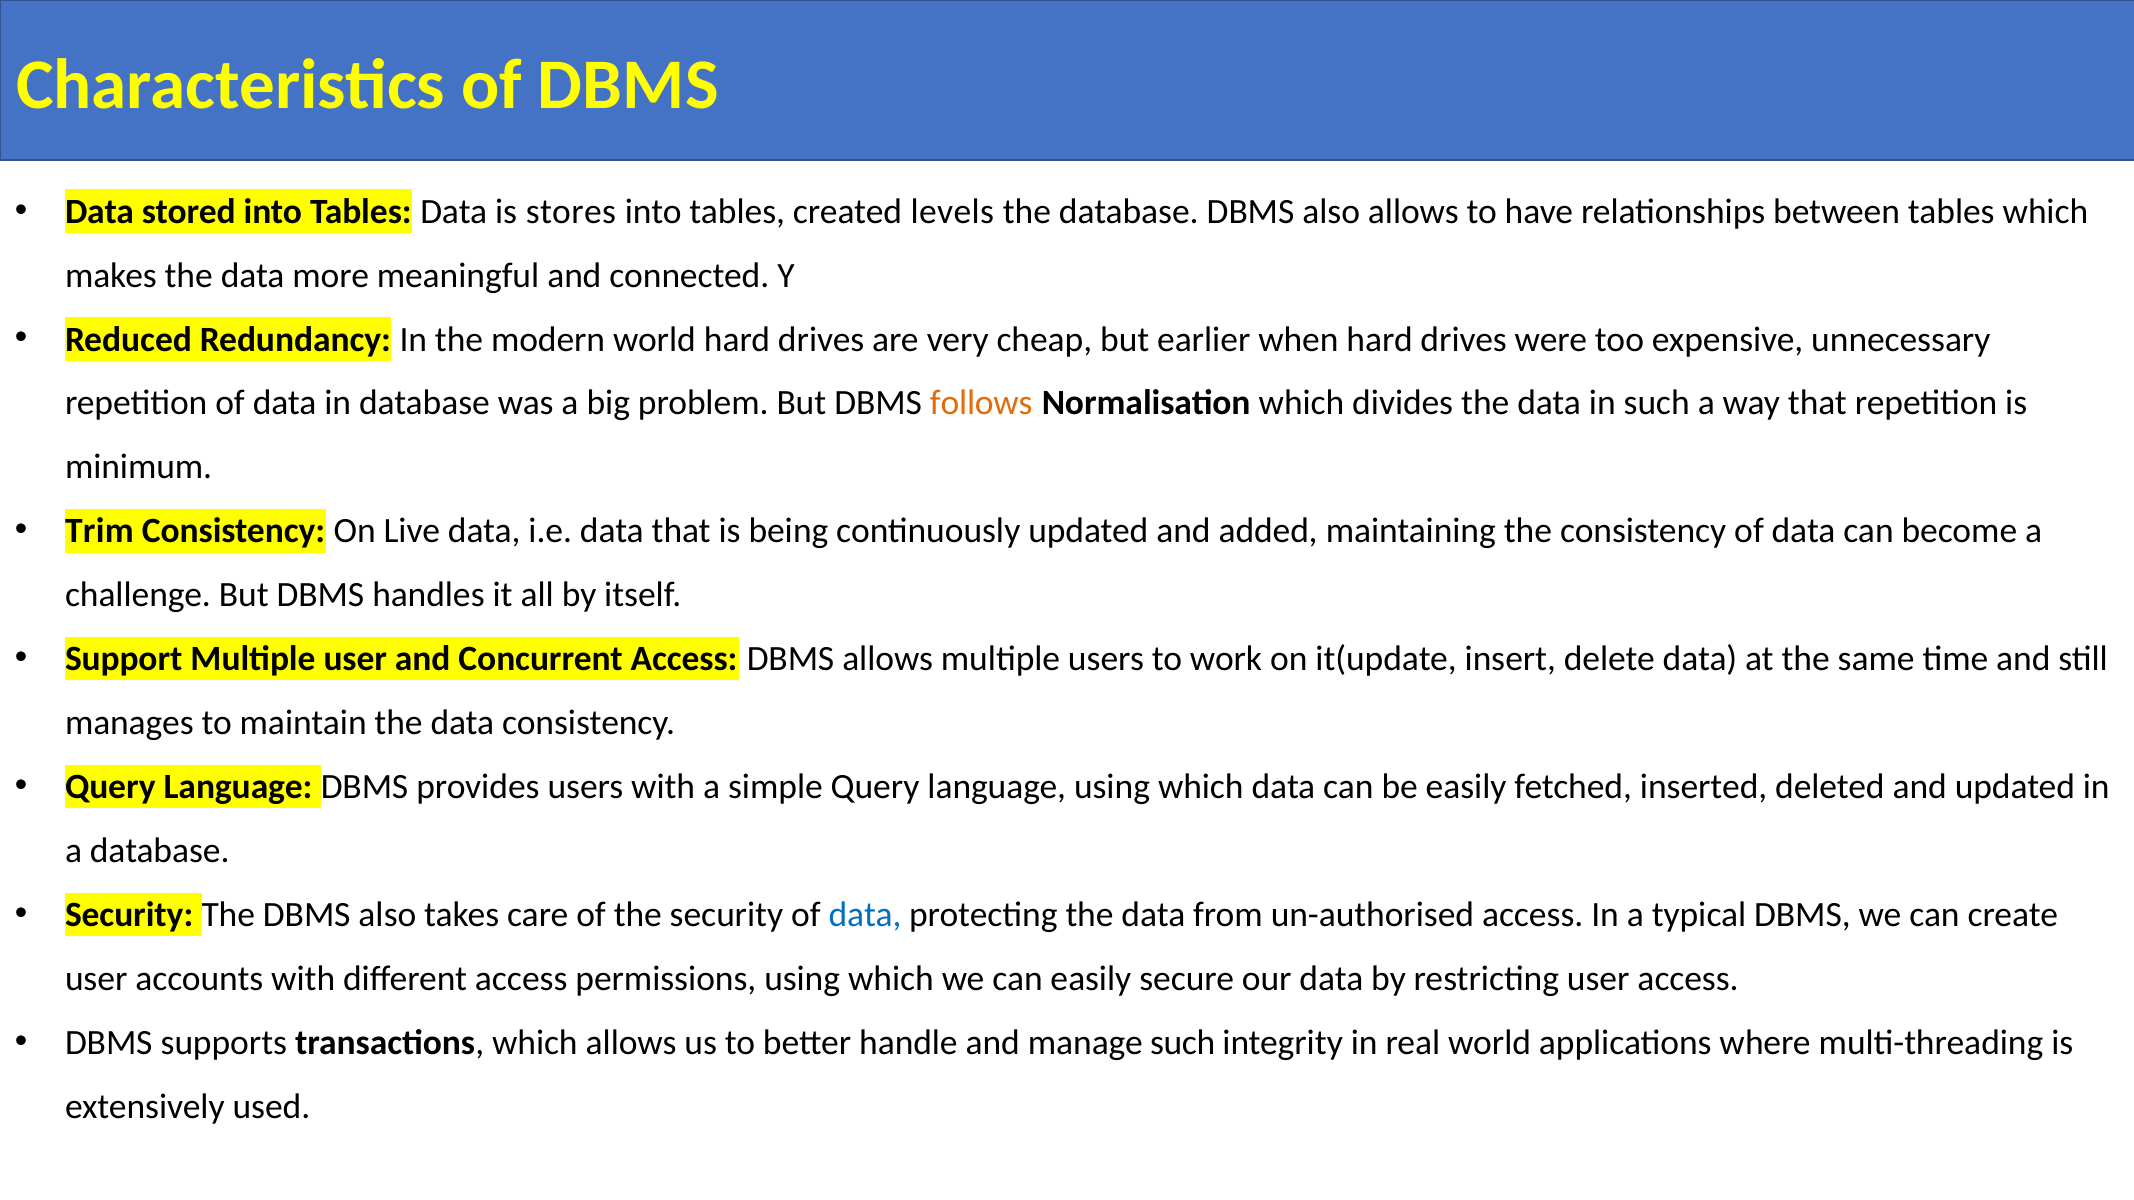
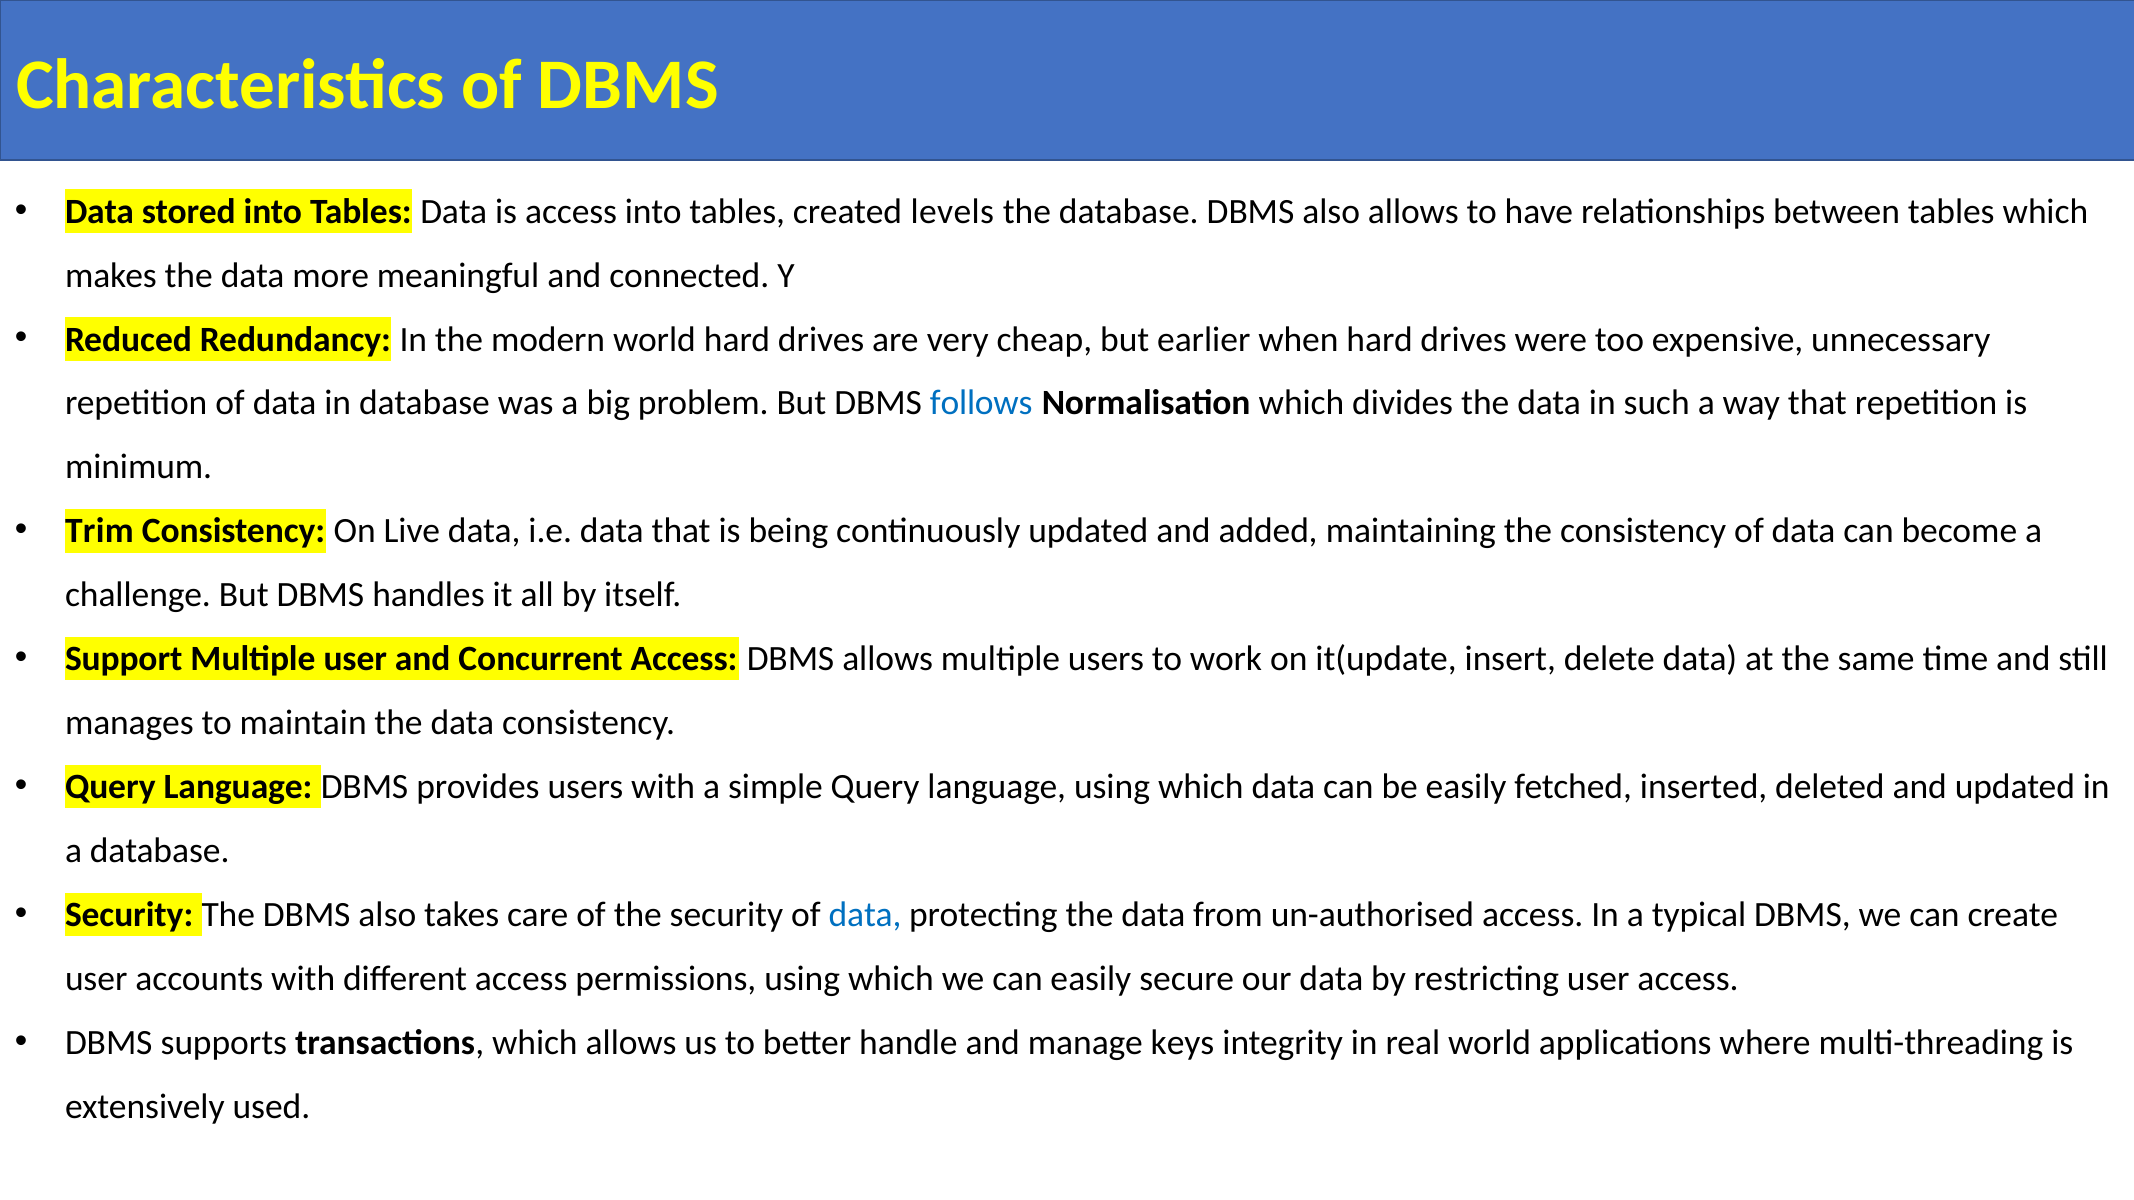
is stores: stores -> access
follows colour: orange -> blue
manage such: such -> keys
